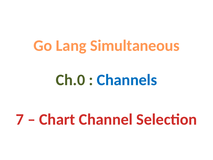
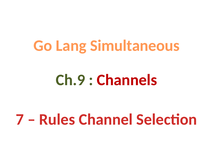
Ch.0: Ch.0 -> Ch.9
Channels colour: blue -> red
Chart: Chart -> Rules
